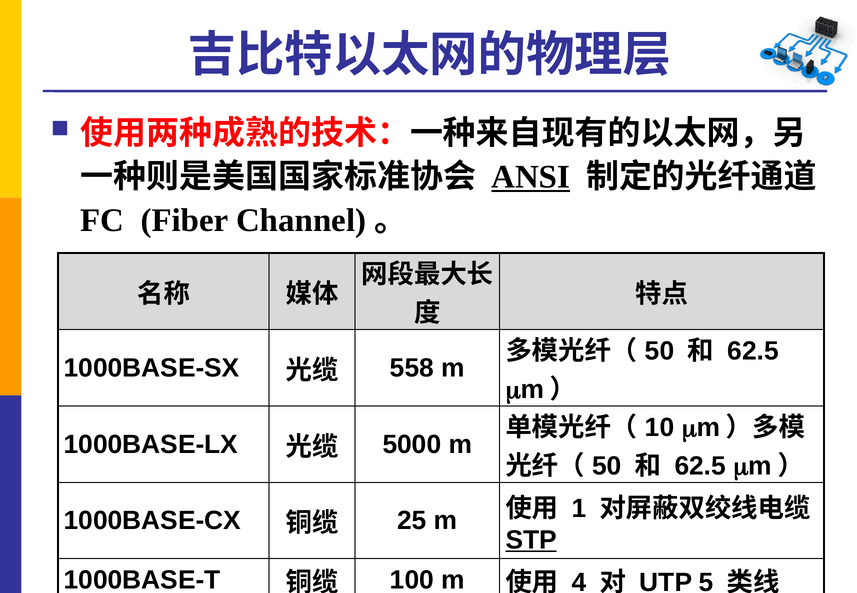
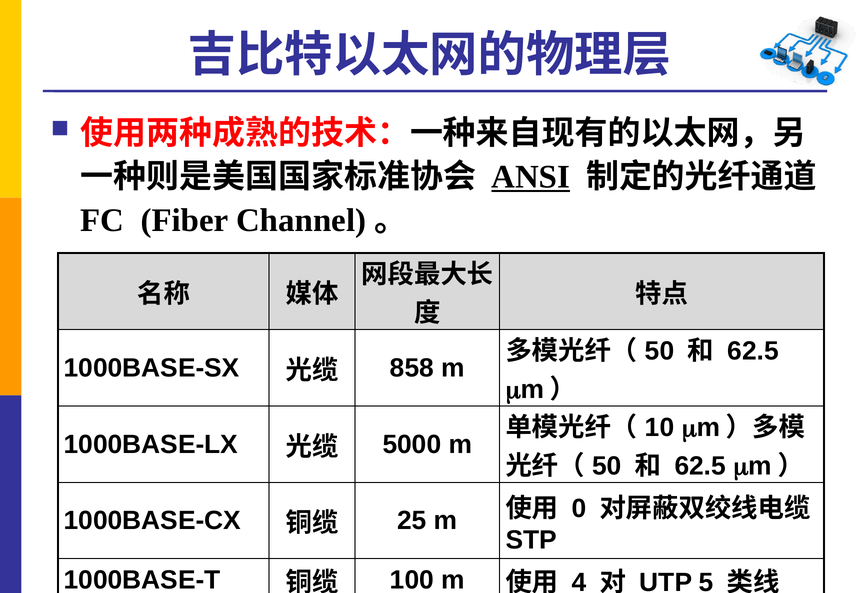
558: 558 -> 858
1: 1 -> 0
STP underline: present -> none
